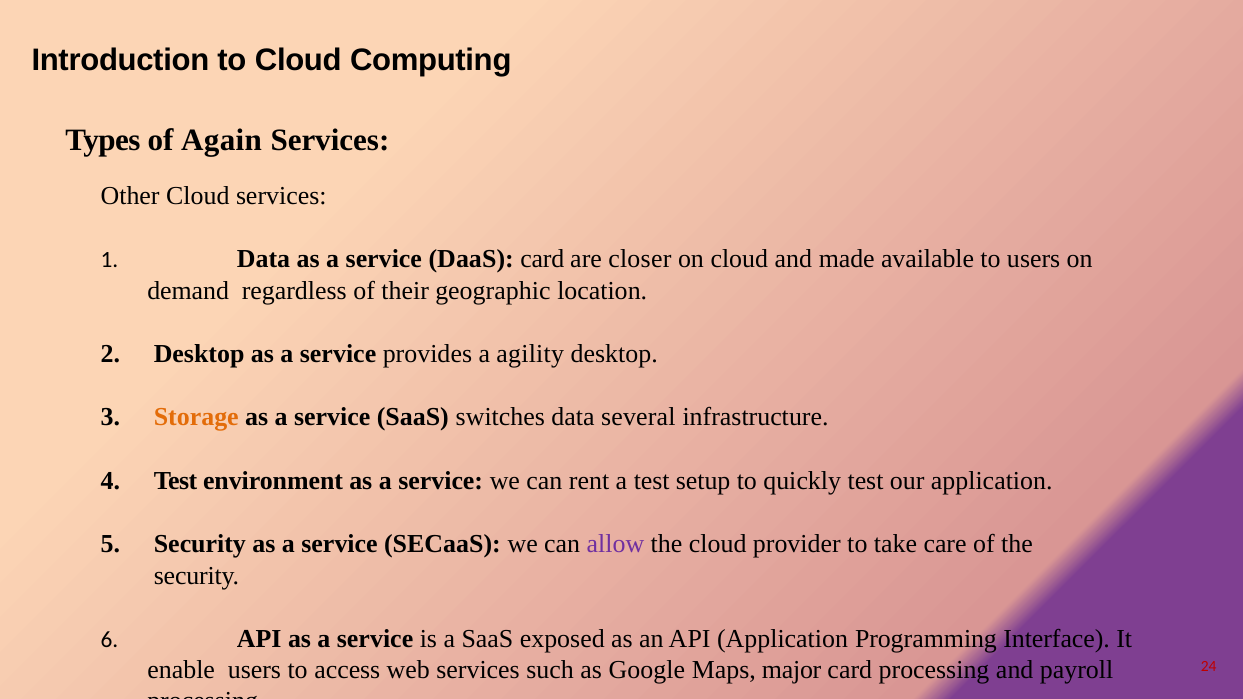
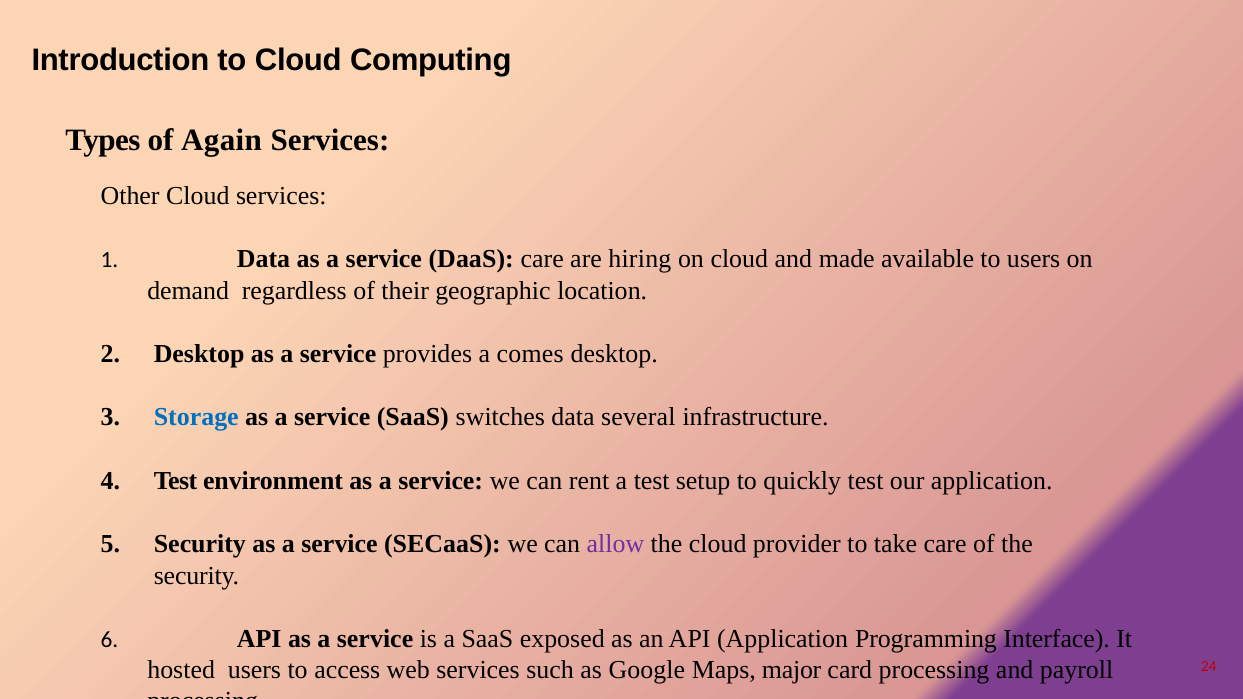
DaaS card: card -> care
closer: closer -> hiring
agility: agility -> comes
Storage colour: orange -> blue
enable: enable -> hosted
